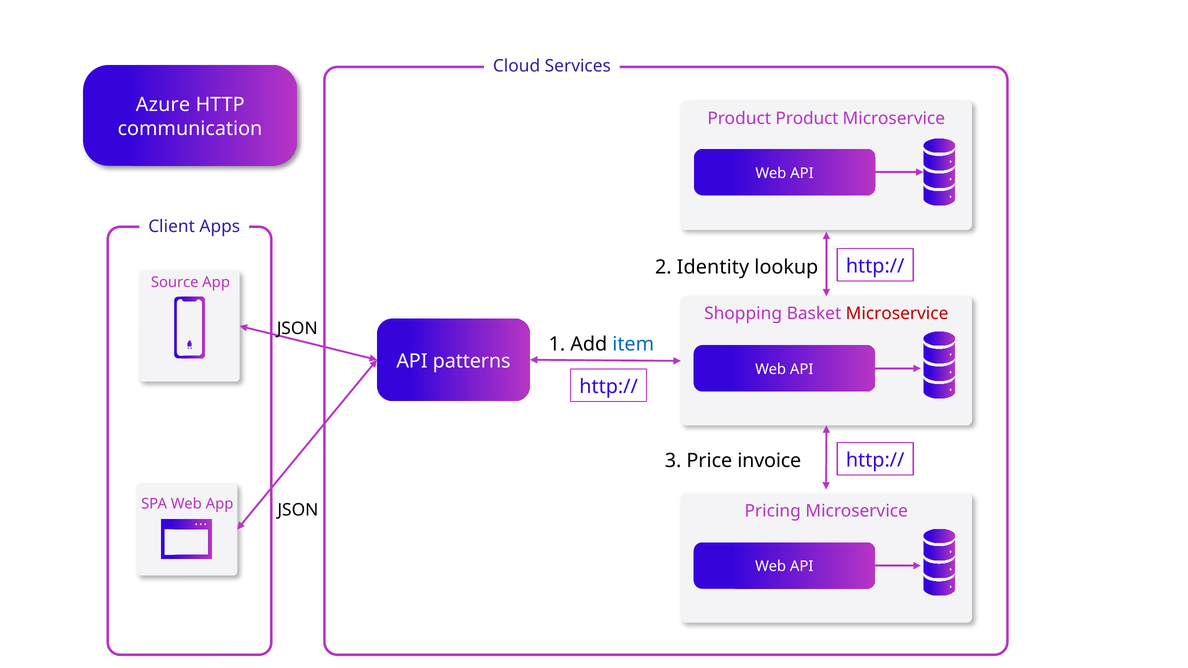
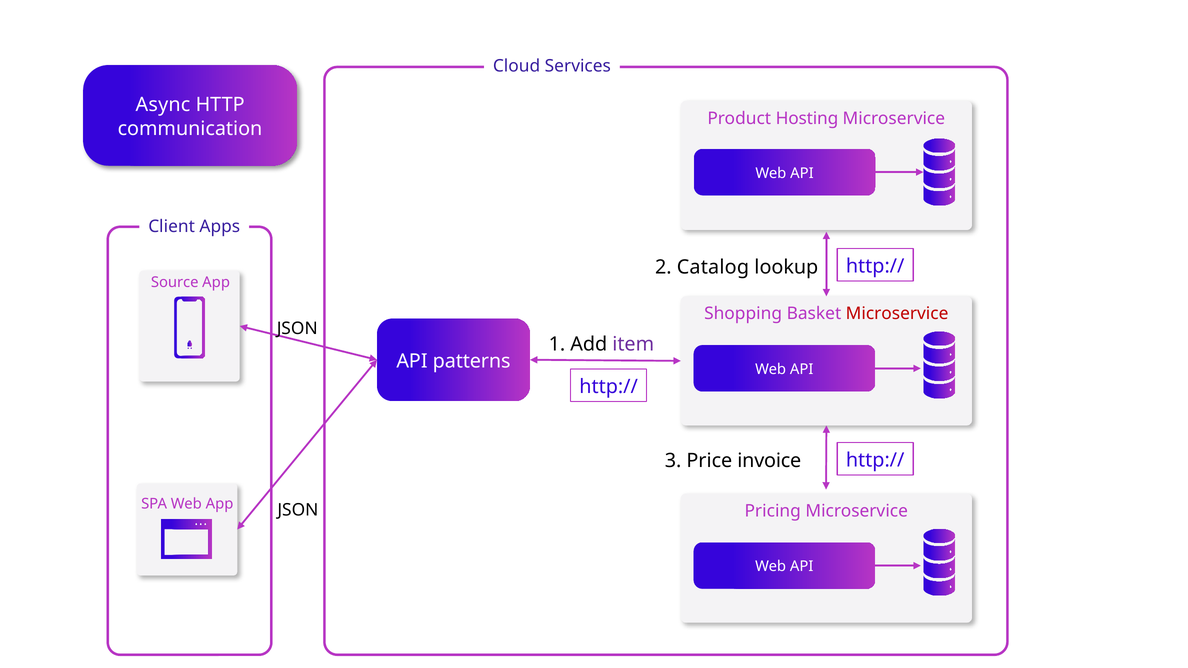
Azure: Azure -> Async
Product Product: Product -> Hosting
Identity: Identity -> Catalog
item colour: blue -> purple
